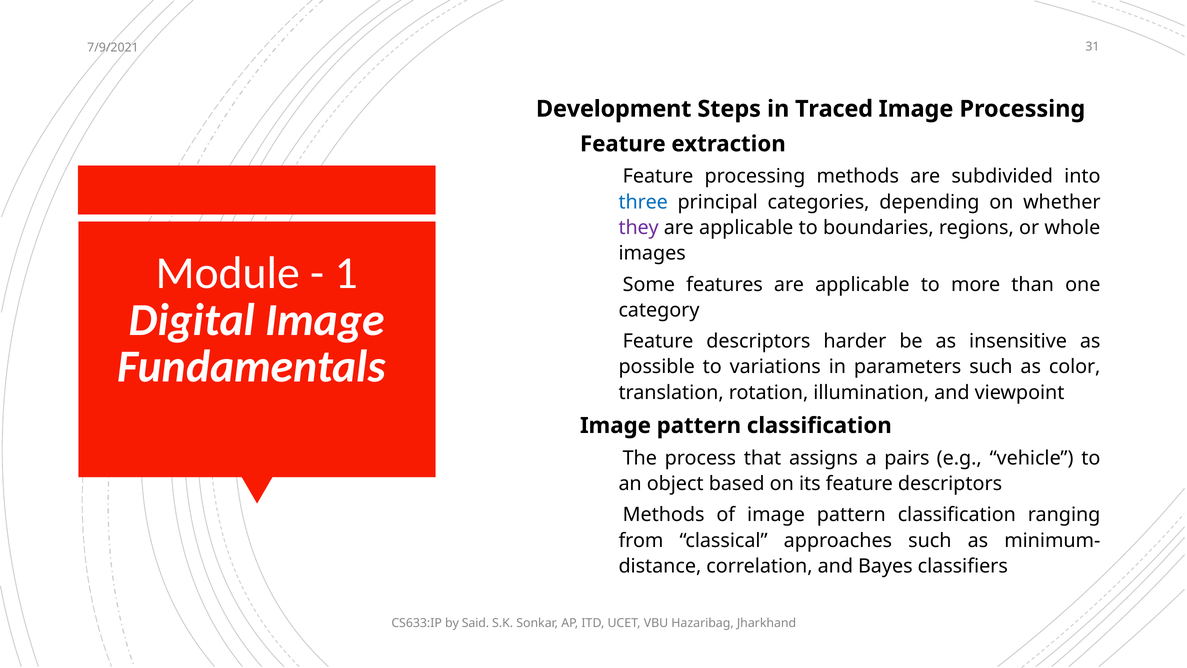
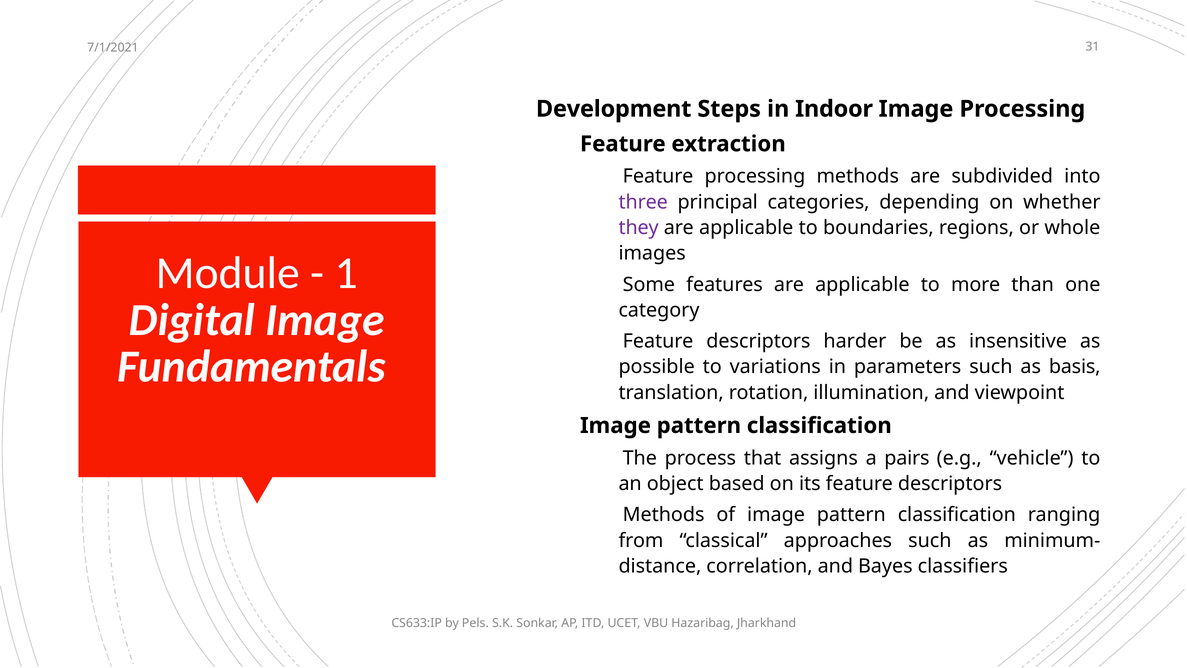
7/9/2021: 7/9/2021 -> 7/1/2021
Traced: Traced -> Indoor
three colour: blue -> purple
color: color -> basis
Said: Said -> Pels
